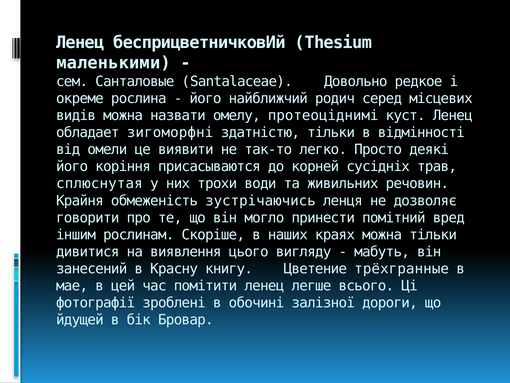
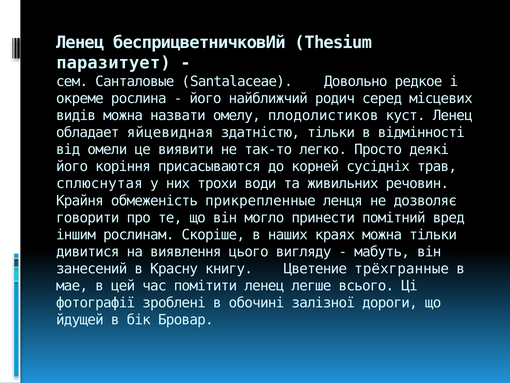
маленькими: маленькими -> паразитует
протеоціднимі: протеоціднимі -> плодолистиков
зигоморфні: зигоморфні -> яйцевидная
зустрічаючись: зустрічаючись -> прикрепленные
